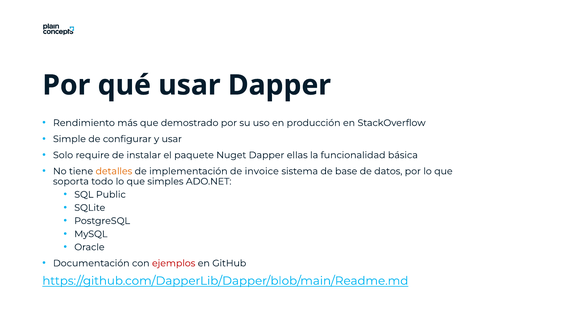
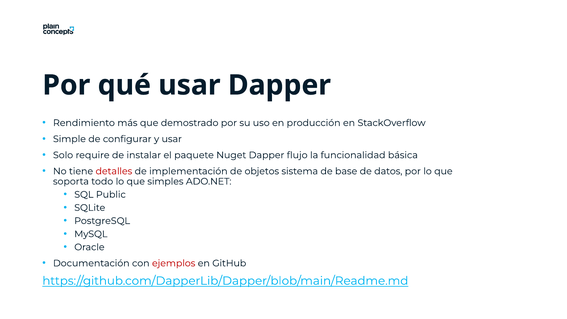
ellas: ellas -> flujo
detalles colour: orange -> red
invoice: invoice -> objetos
